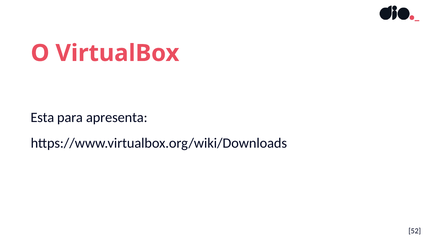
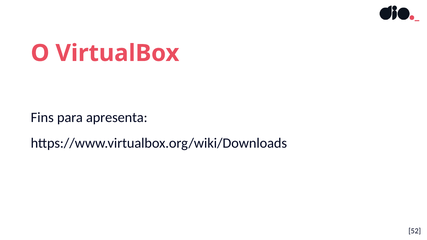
Esta: Esta -> Fins
